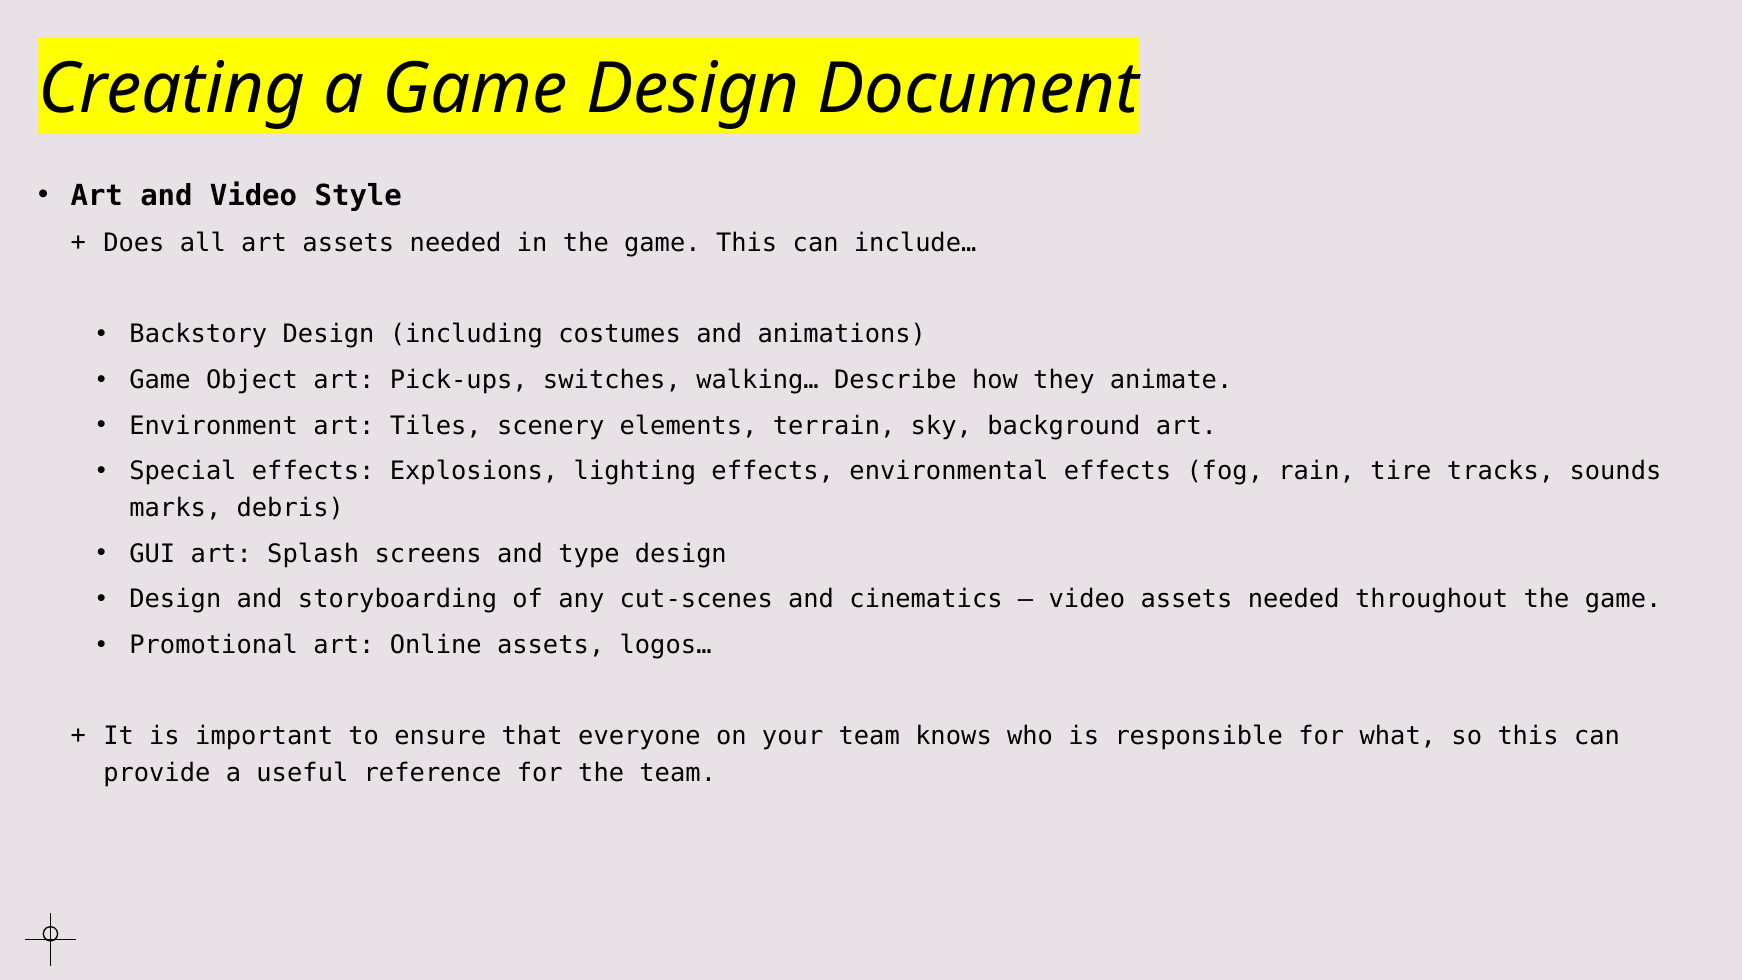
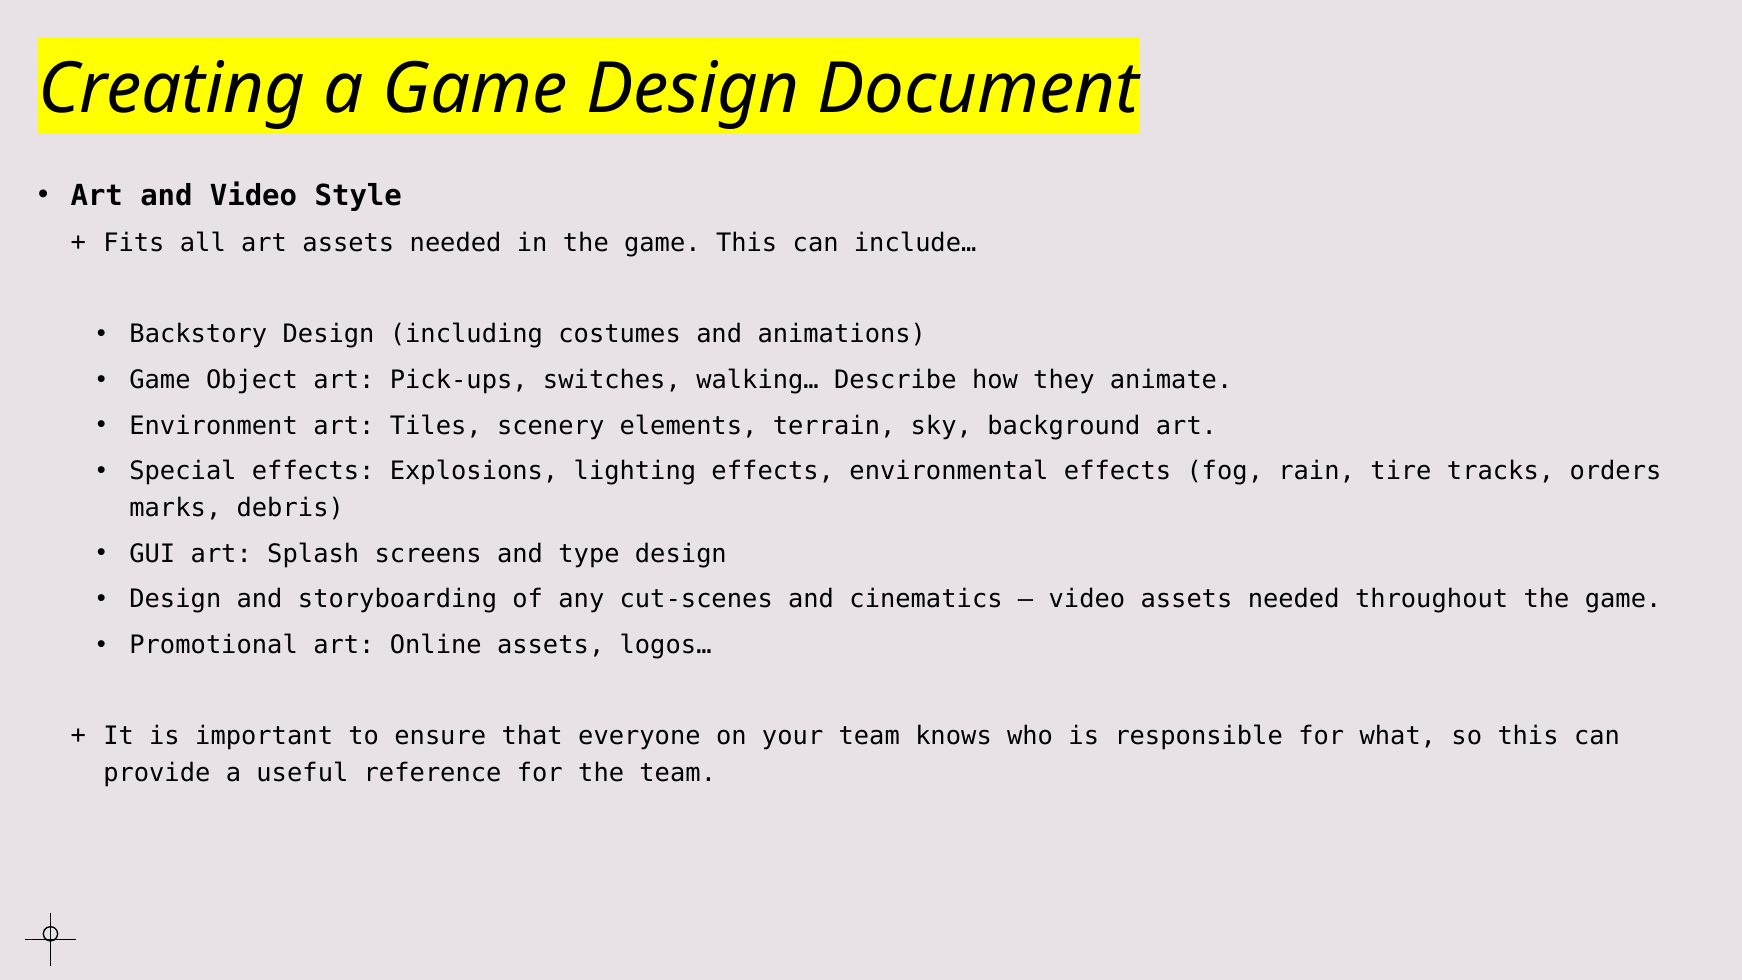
Does: Does -> Fits
sounds: sounds -> orders
